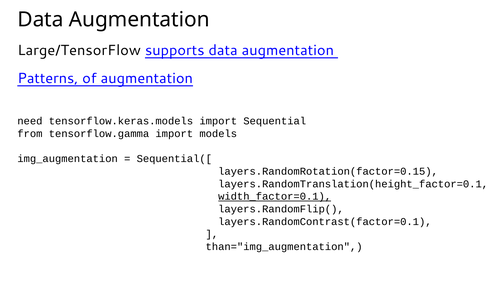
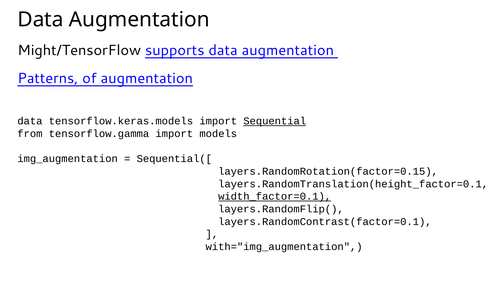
Large/TensorFlow: Large/TensorFlow -> Might/TensorFlow
need at (30, 121): need -> data
Sequential underline: none -> present
than="img_augmentation: than="img_augmentation -> with="img_augmentation
